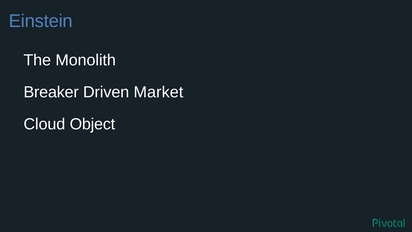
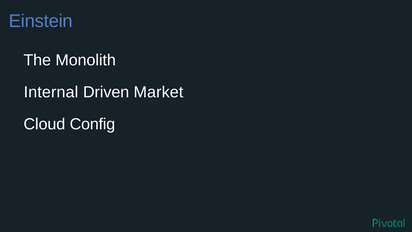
Breaker: Breaker -> Internal
Object: Object -> Config
